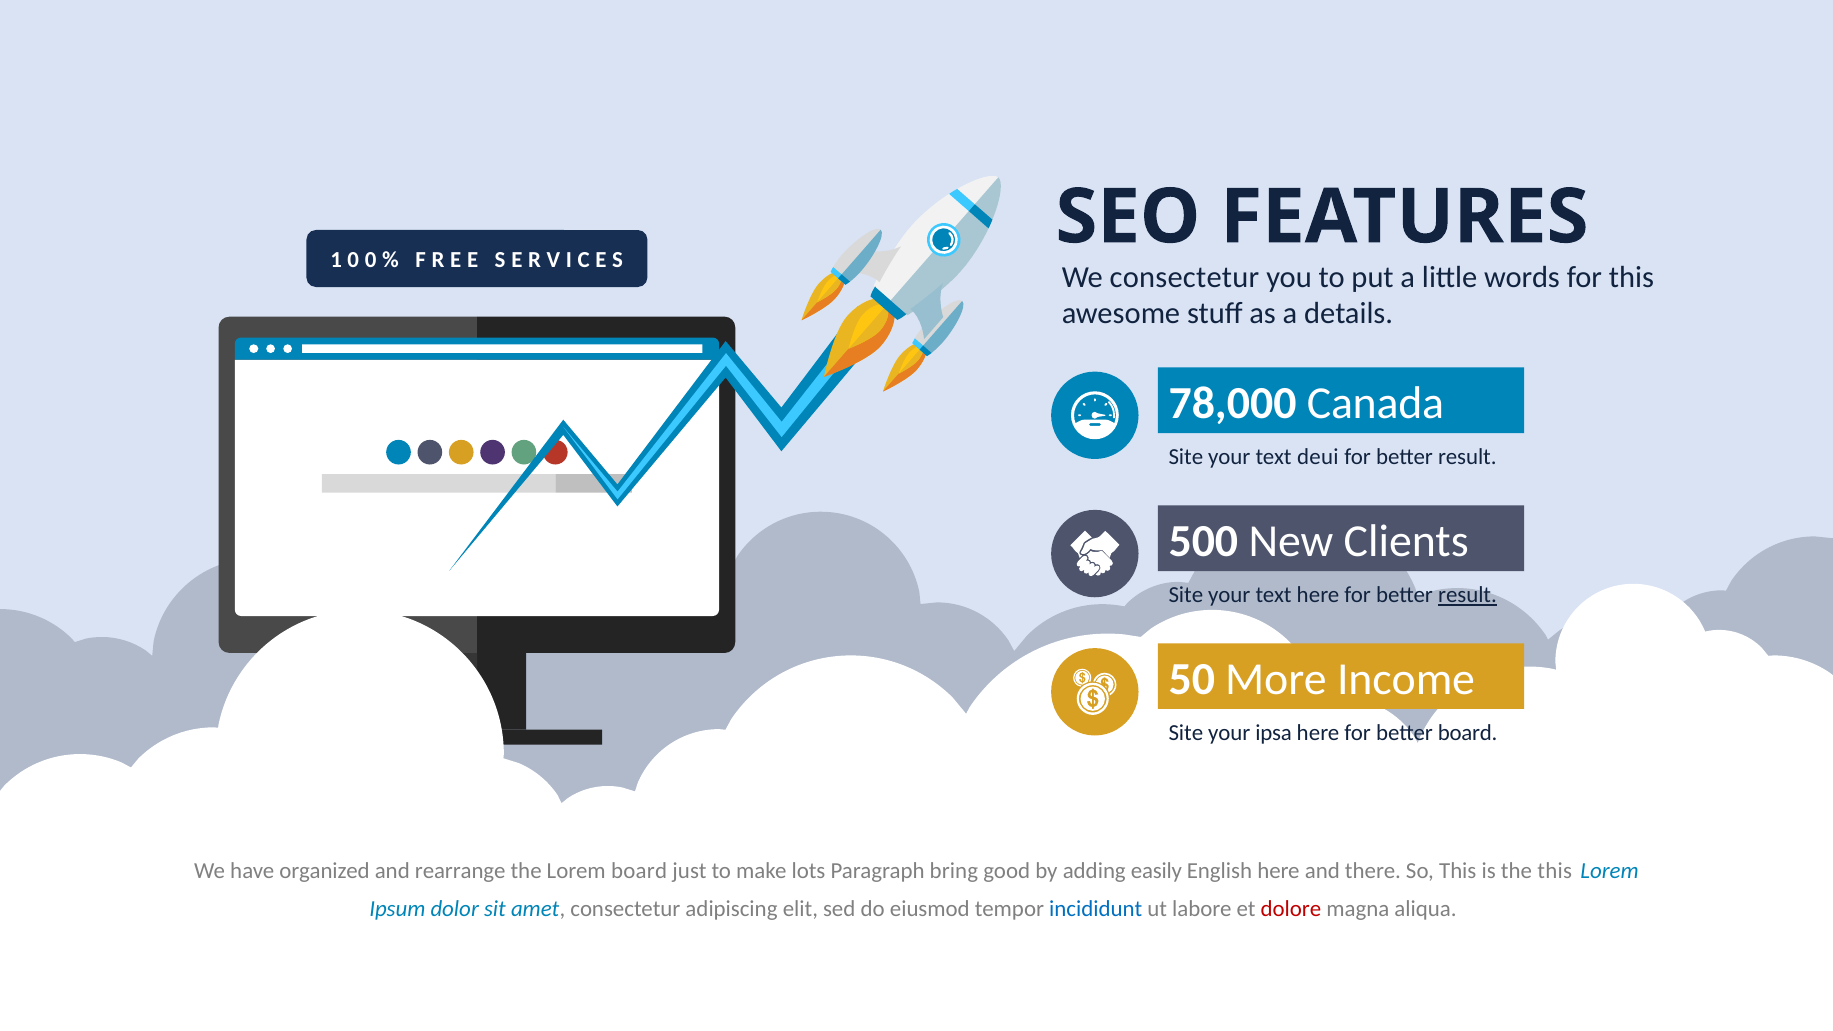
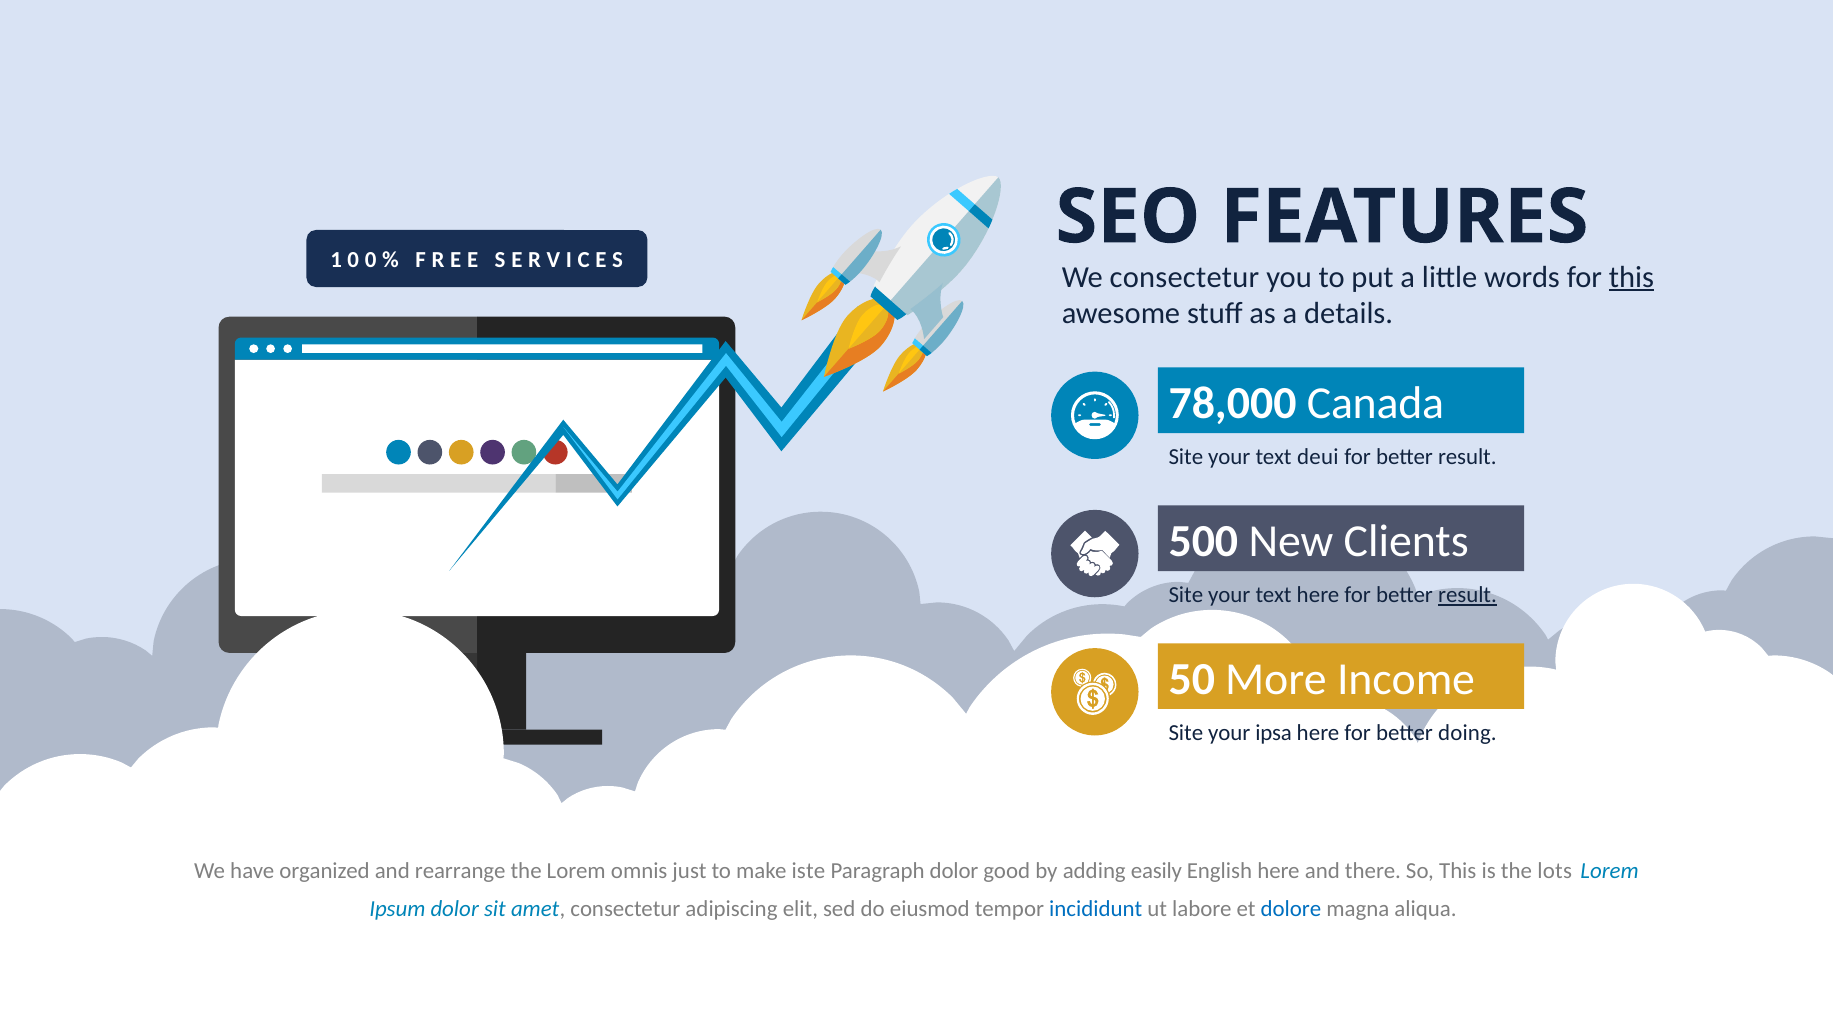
this at (1631, 277) underline: none -> present
better board: board -> doing
Lorem board: board -> omnis
lots: lots -> iste
Paragraph bring: bring -> dolor
the this: this -> lots
dolore colour: red -> blue
